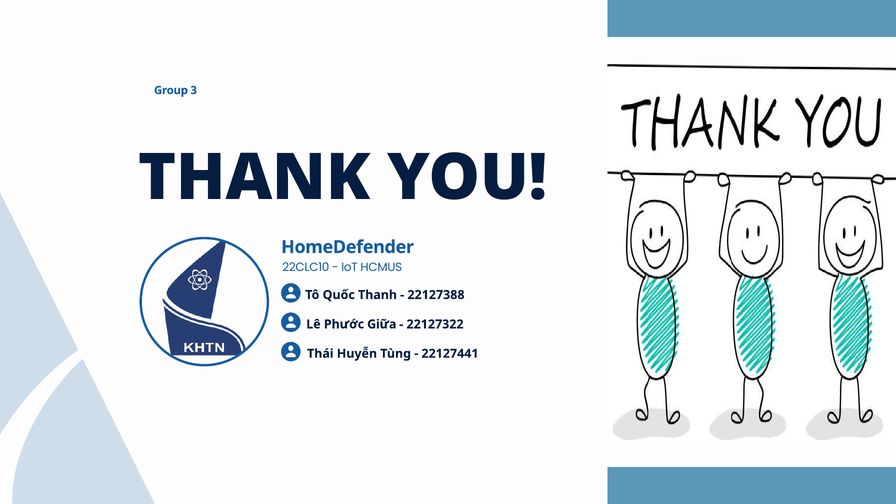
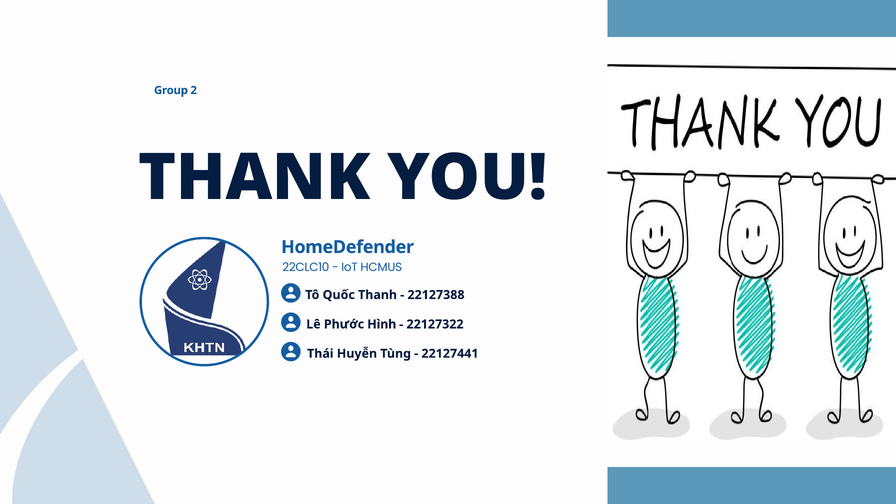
3: 3 -> 2
Giữa: Giữa -> Hình
